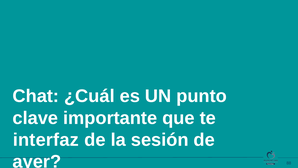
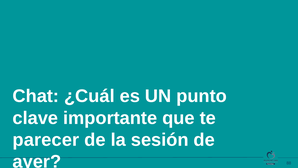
interfaz: interfaz -> parecer
